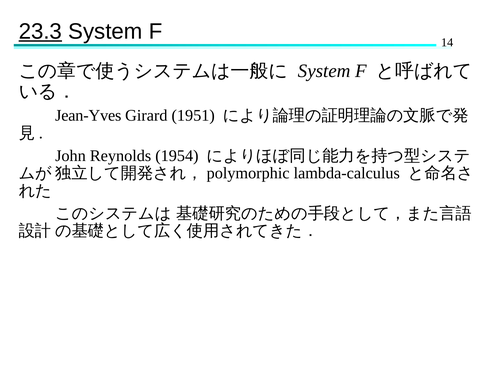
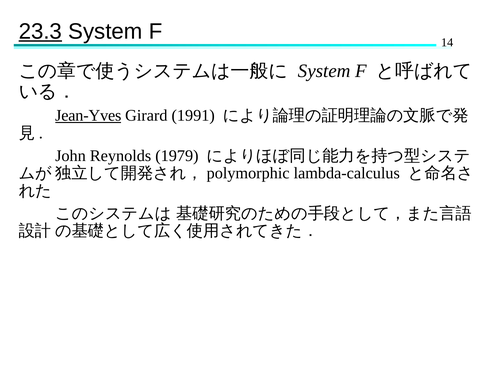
Jean-Yves underline: none -> present
1951: 1951 -> 1991
1954: 1954 -> 1979
